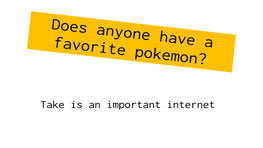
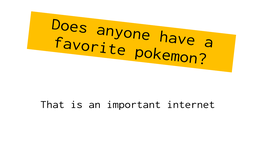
Take: Take -> That
